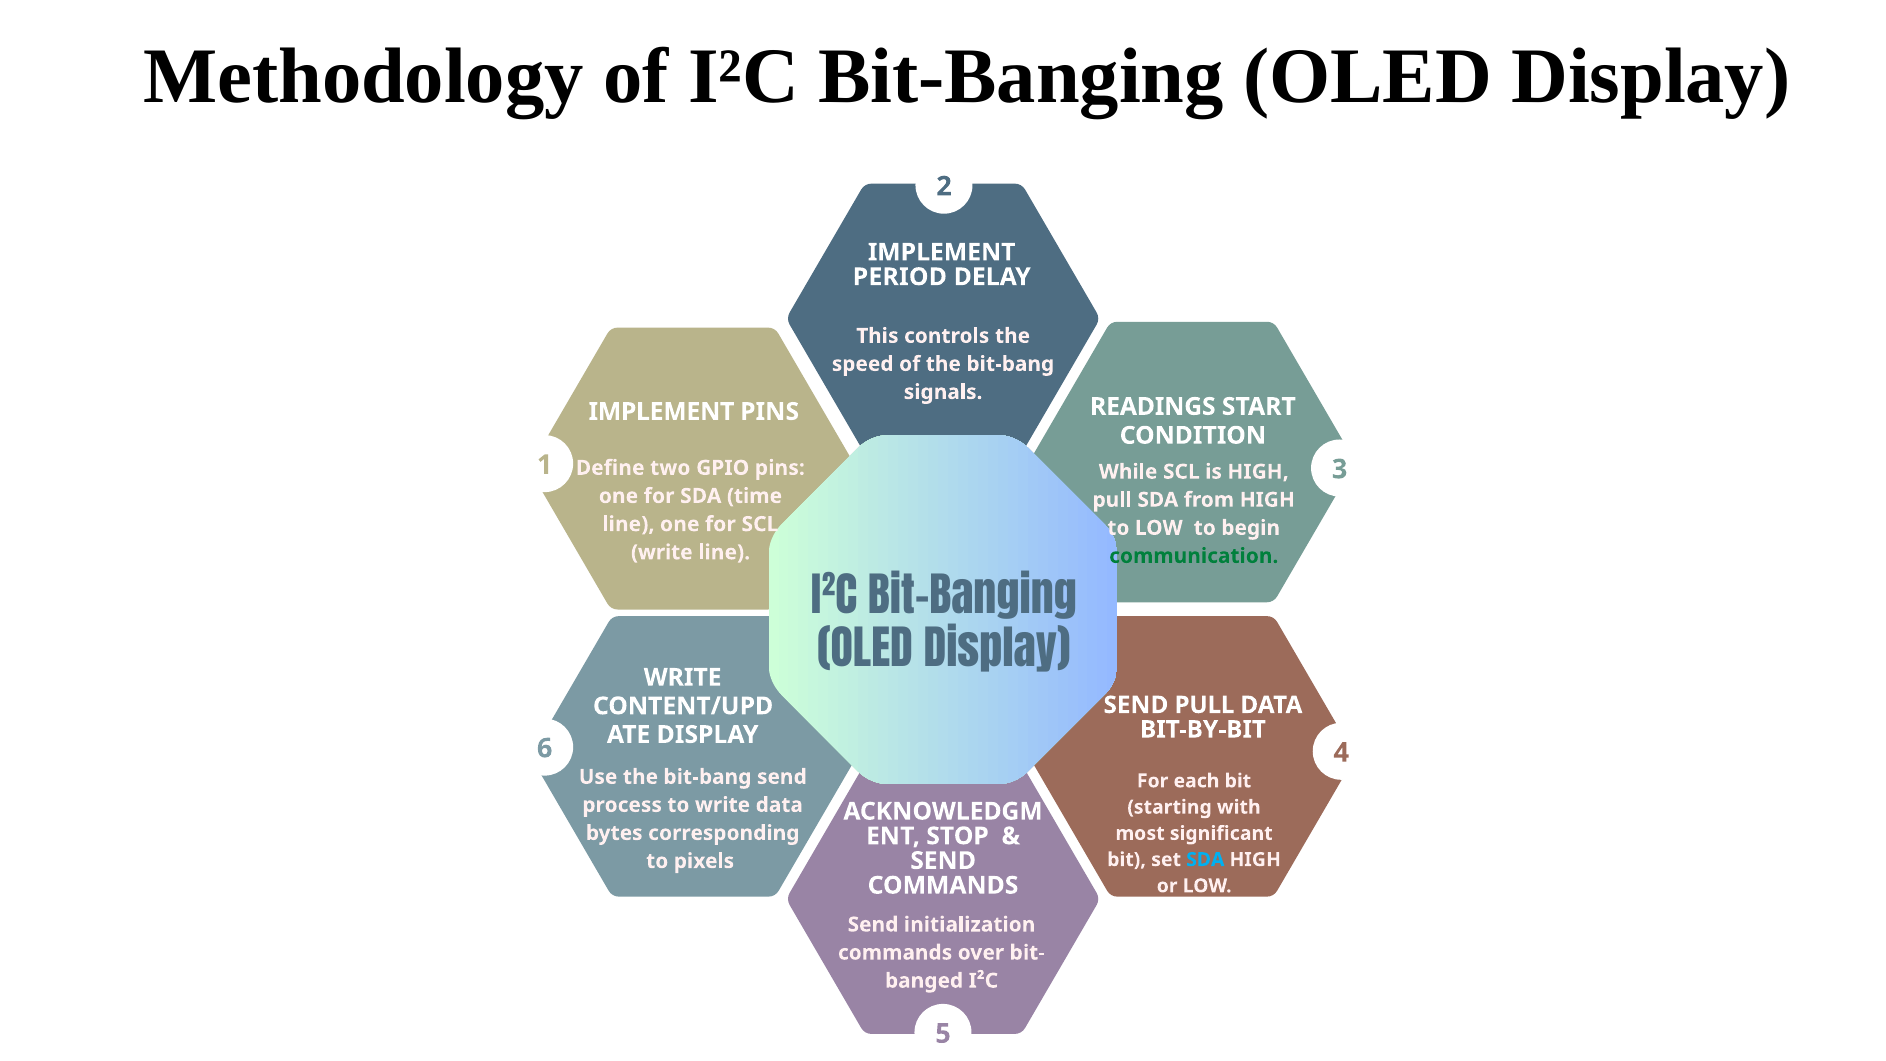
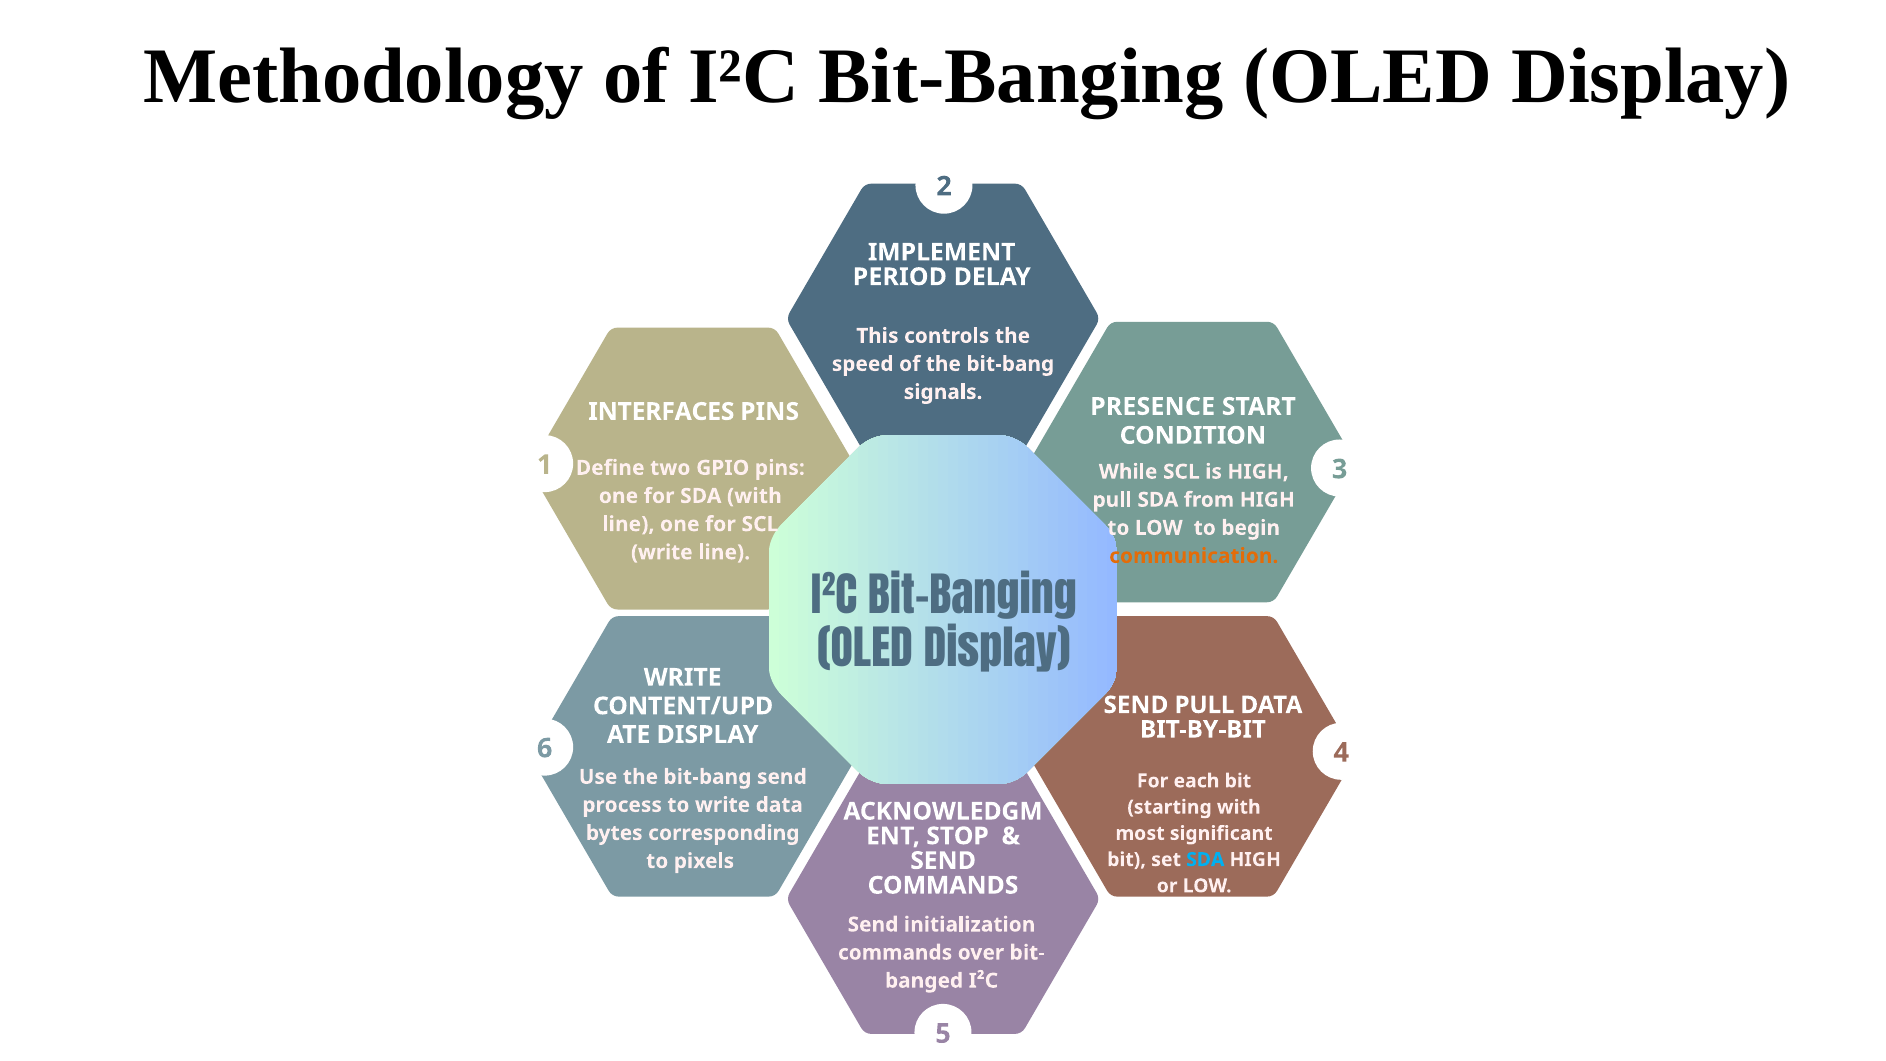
IMPLEMENT at (661, 412): IMPLEMENT -> INTERFACES
READINGS: READINGS -> PRESENCE
SDA time: time -> with
communication colour: green -> orange
